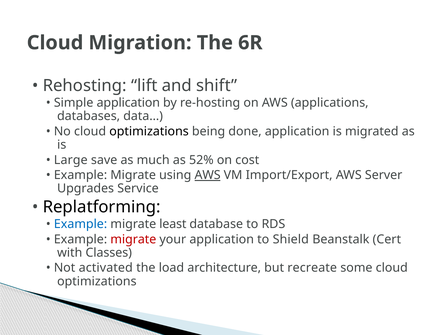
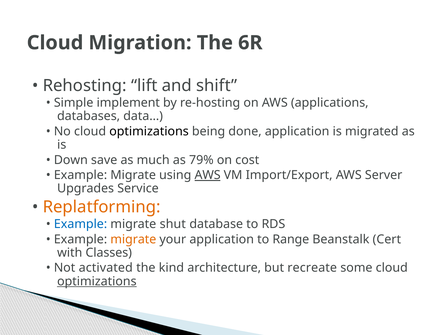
Simple application: application -> implement
Large: Large -> Down
52%: 52% -> 79%
Replatforming colour: black -> orange
least: least -> shut
migrate at (133, 239) colour: red -> orange
Shield: Shield -> Range
load: load -> kind
optimizations at (97, 281) underline: none -> present
